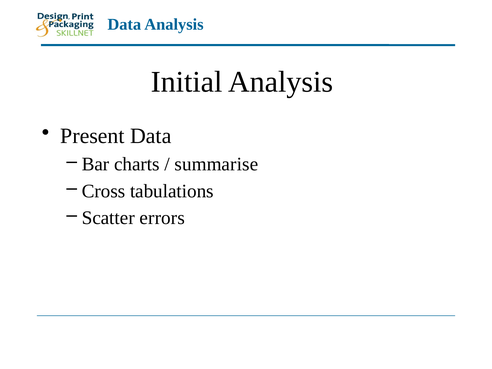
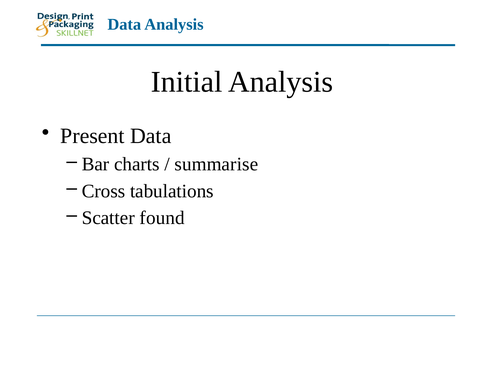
errors: errors -> found
